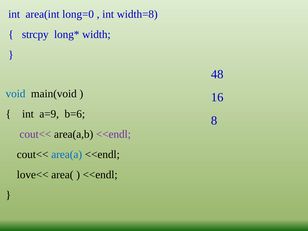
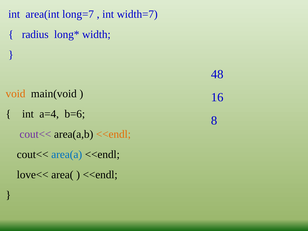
long=0: long=0 -> long=7
width=8: width=8 -> width=7
strcpy: strcpy -> radius
void colour: blue -> orange
a=9: a=9 -> a=4
<<endl at (113, 134) colour: purple -> orange
